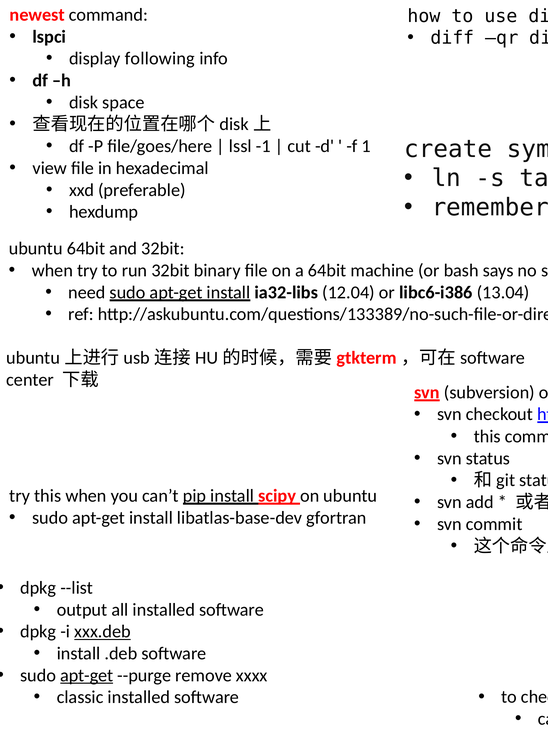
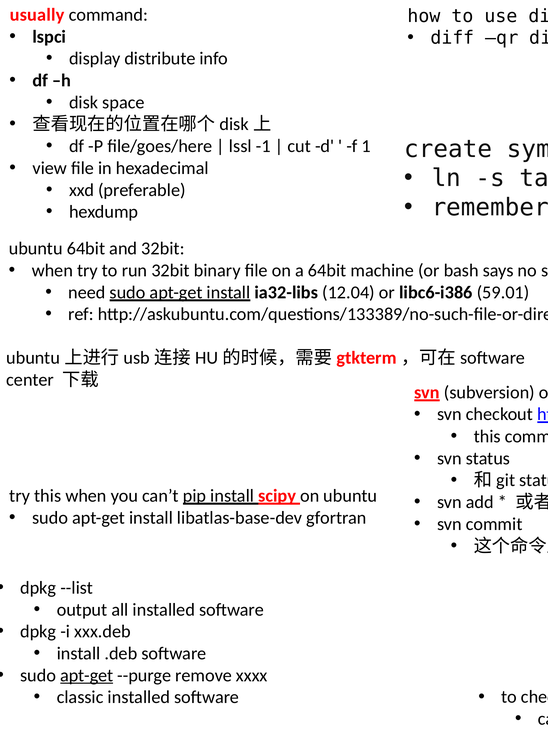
newest: newest -> usually
following: following -> distribute
13.04: 13.04 -> 59.01
xxx.deb underline: present -> none
